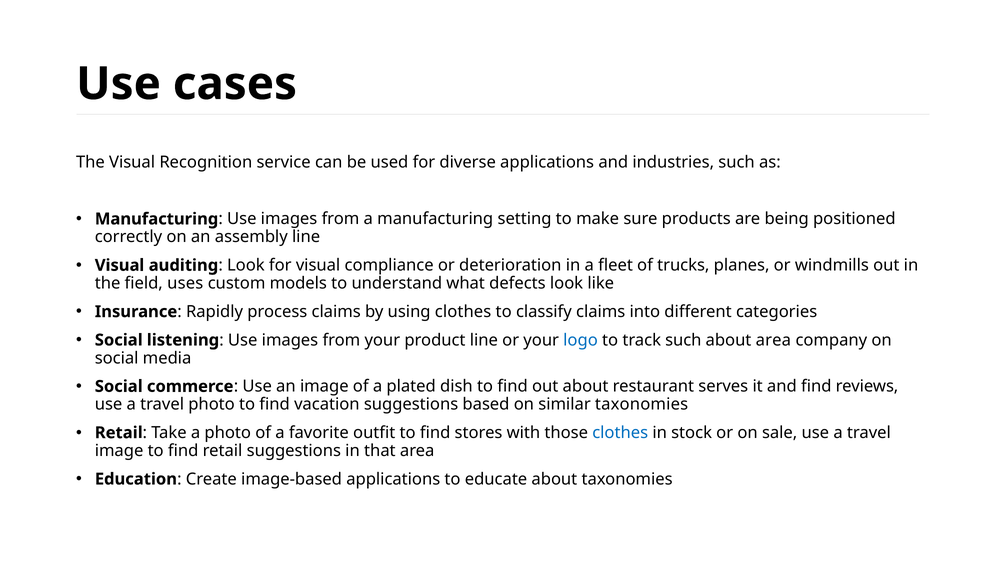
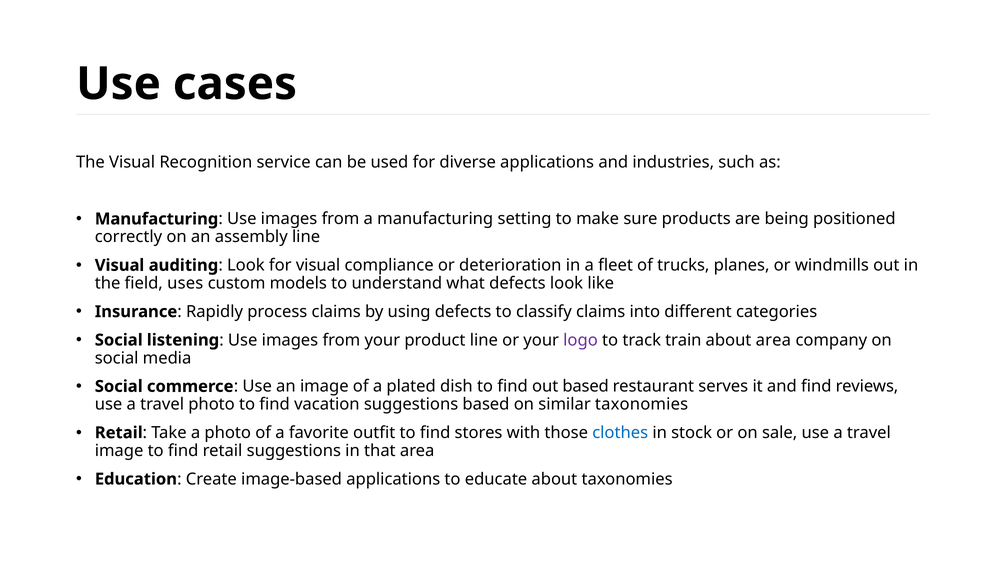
using clothes: clothes -> defects
logo colour: blue -> purple
track such: such -> train
out about: about -> based
